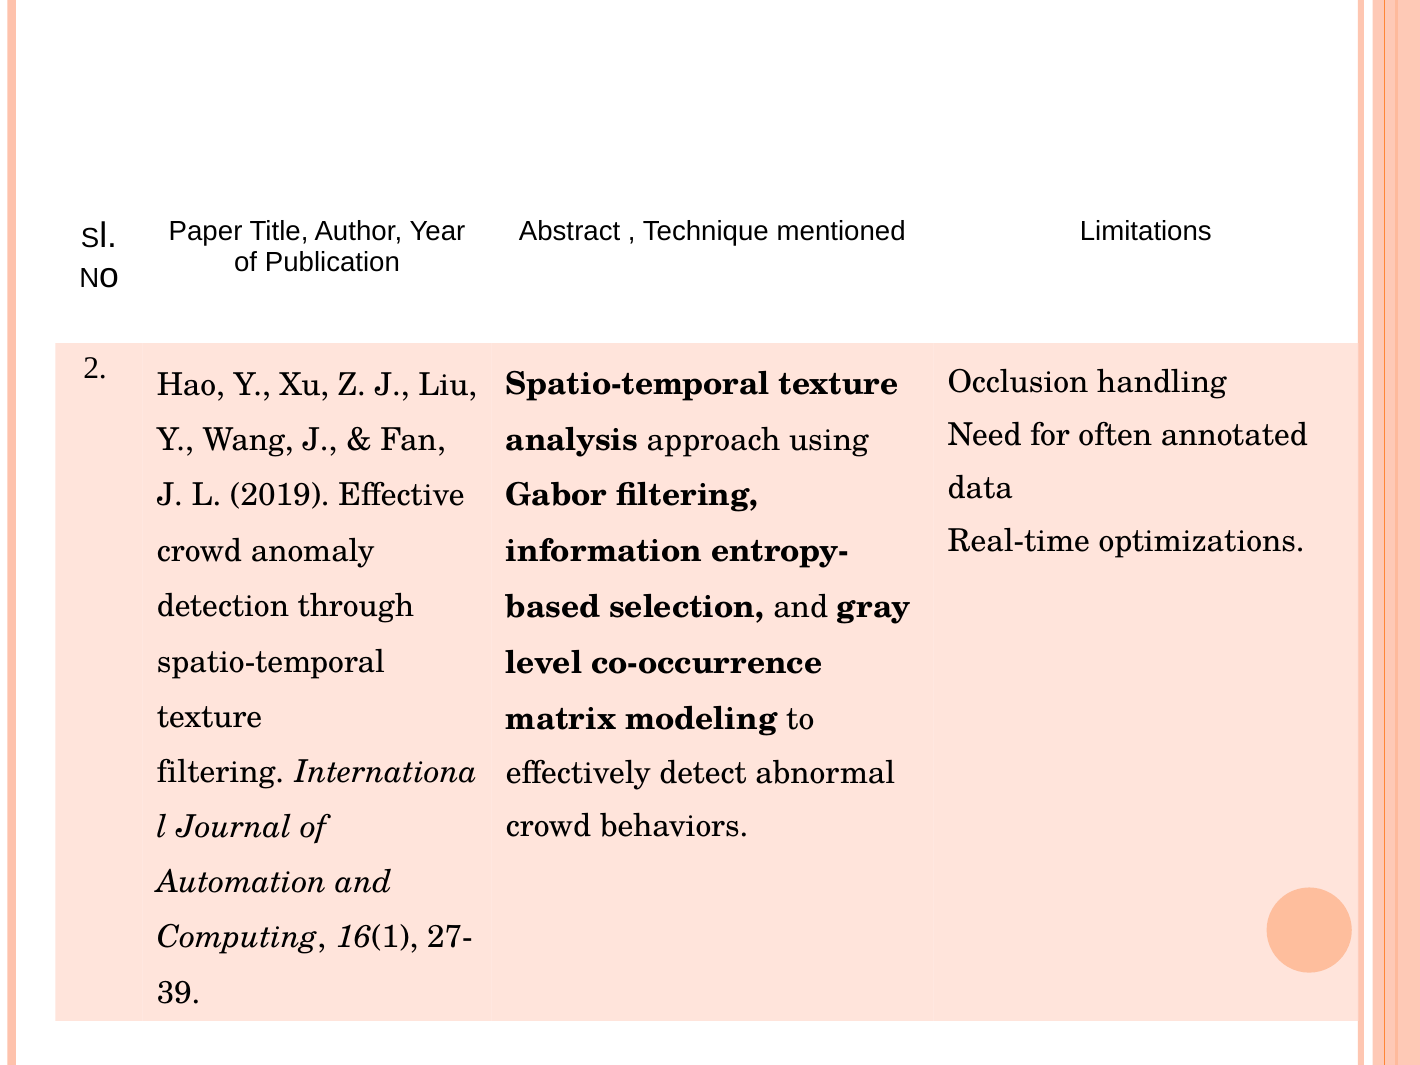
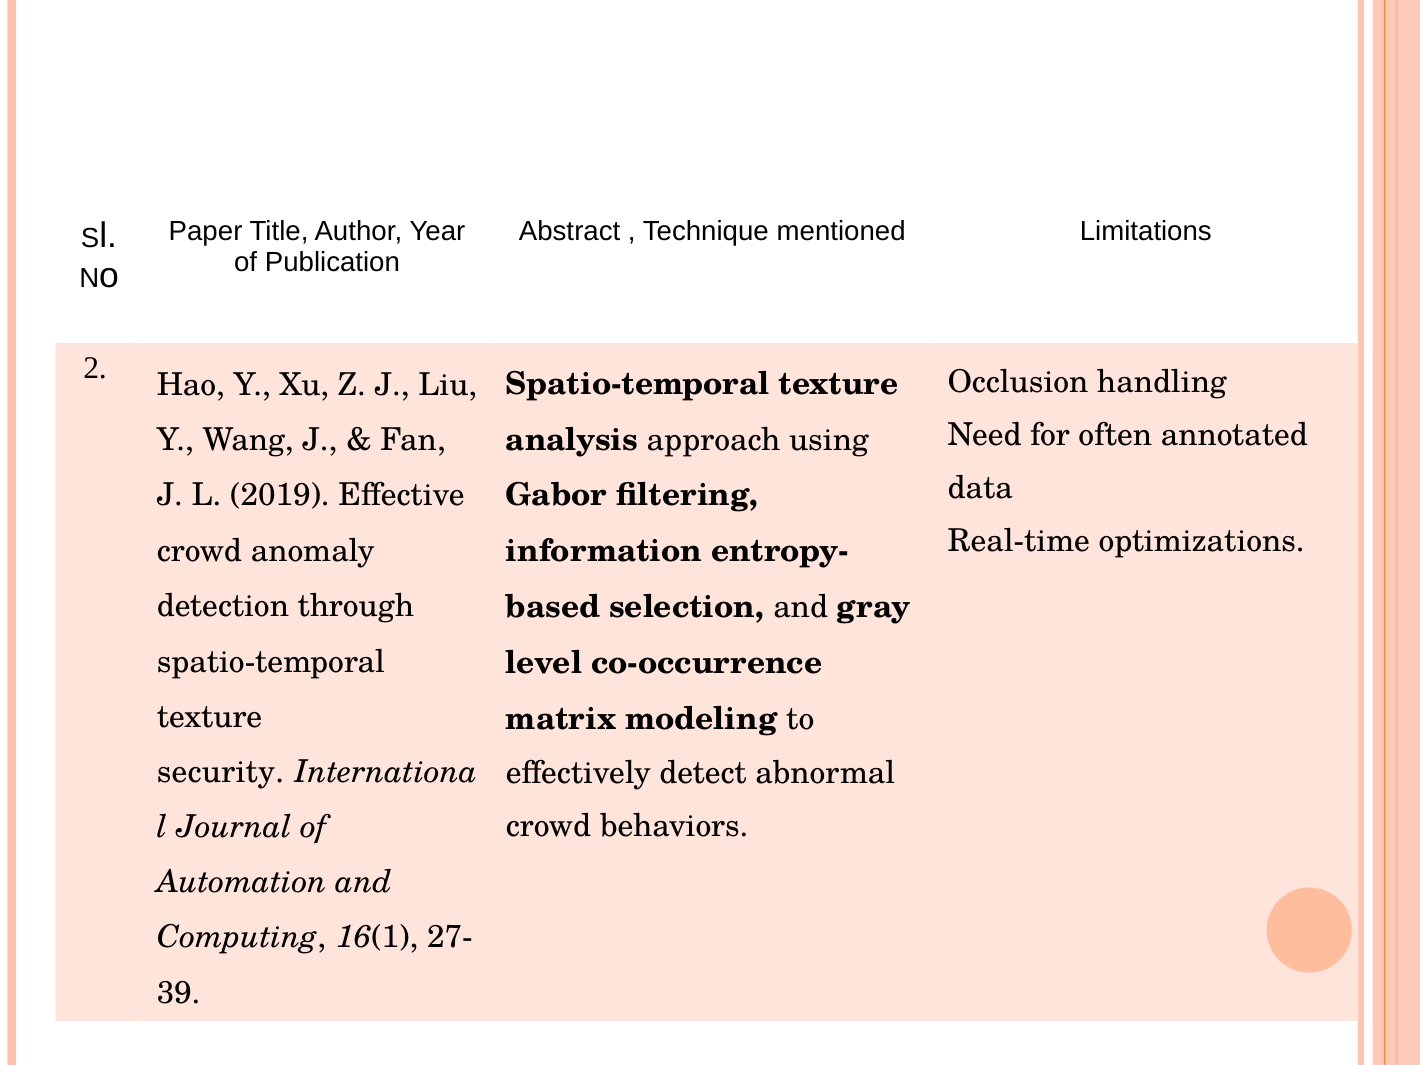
filtering at (221, 772): filtering -> security
